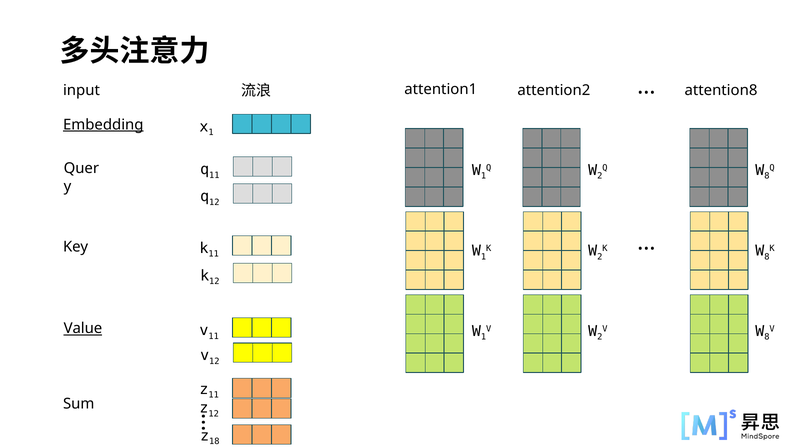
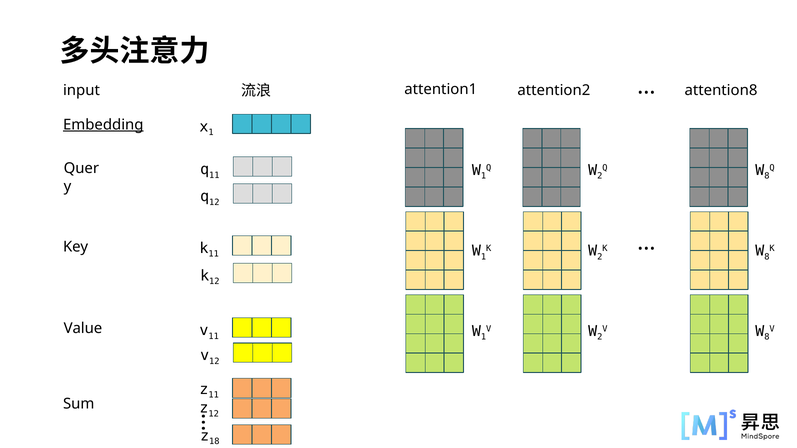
Value underline: present -> none
